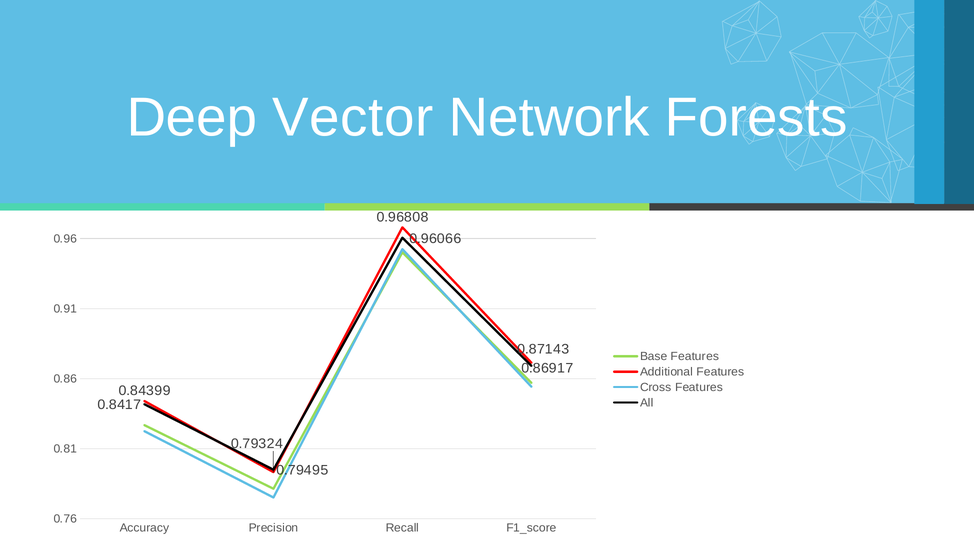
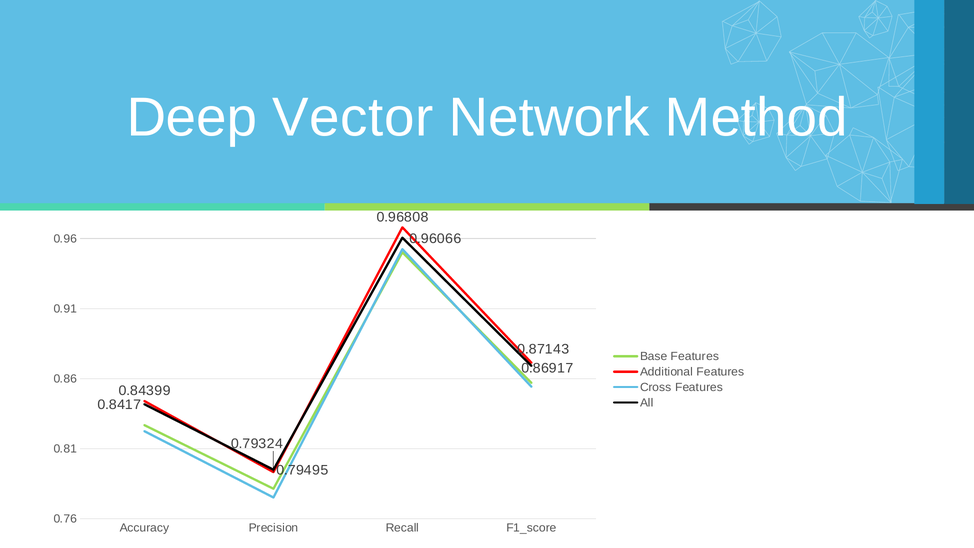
Forests: Forests -> Method
